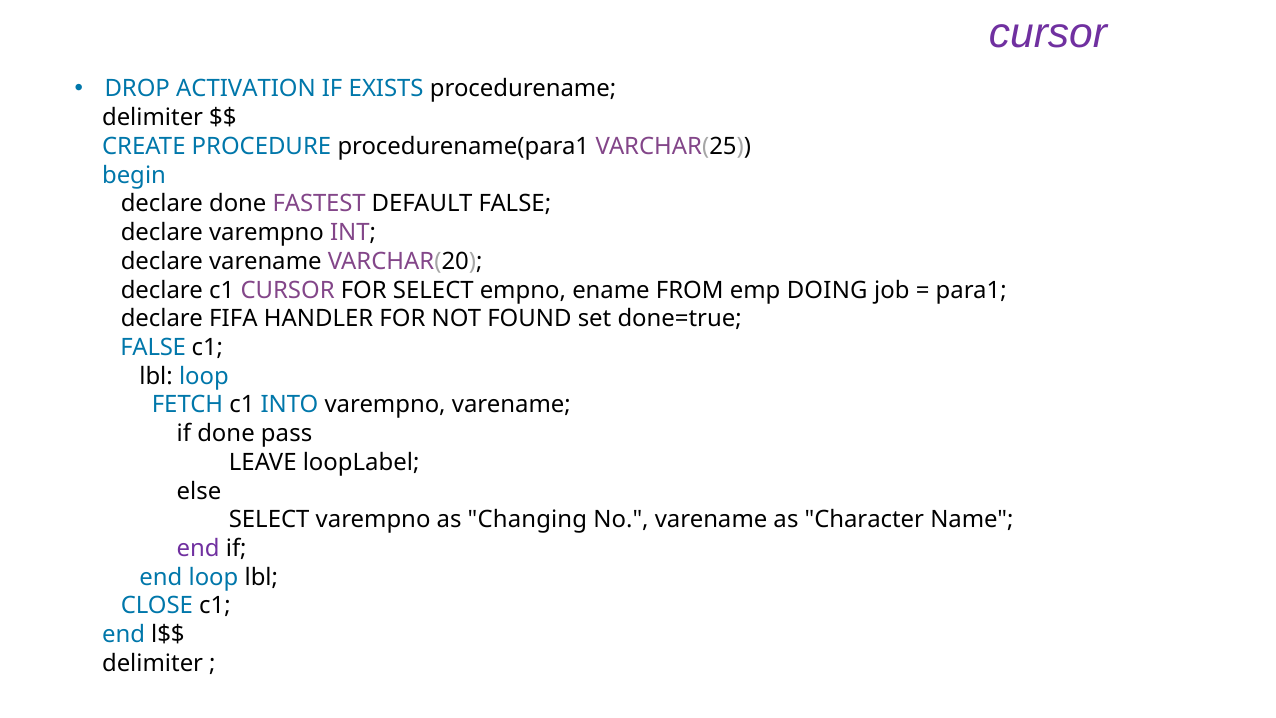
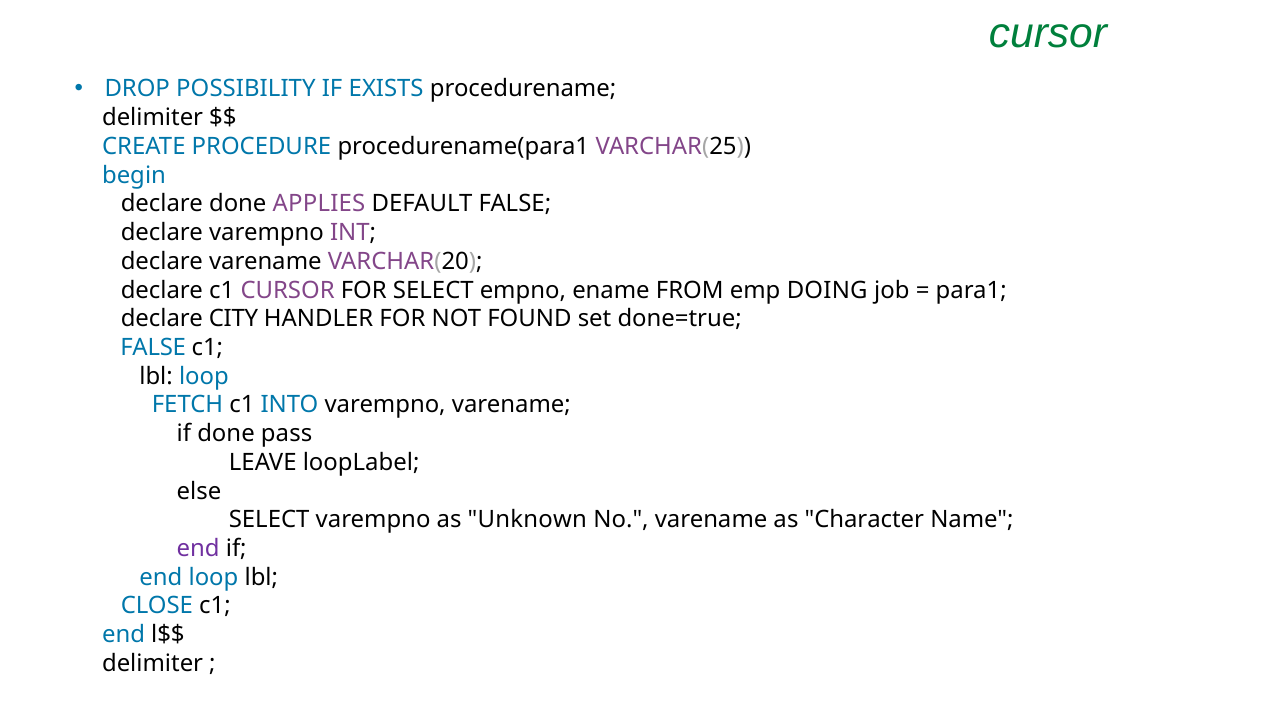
cursor at (1048, 33) colour: purple -> green
ACTIVATION: ACTIVATION -> POSSIBILITY
FASTEST: FASTEST -> APPLIES
FIFA: FIFA -> CITY
Changing: Changing -> Unknown
